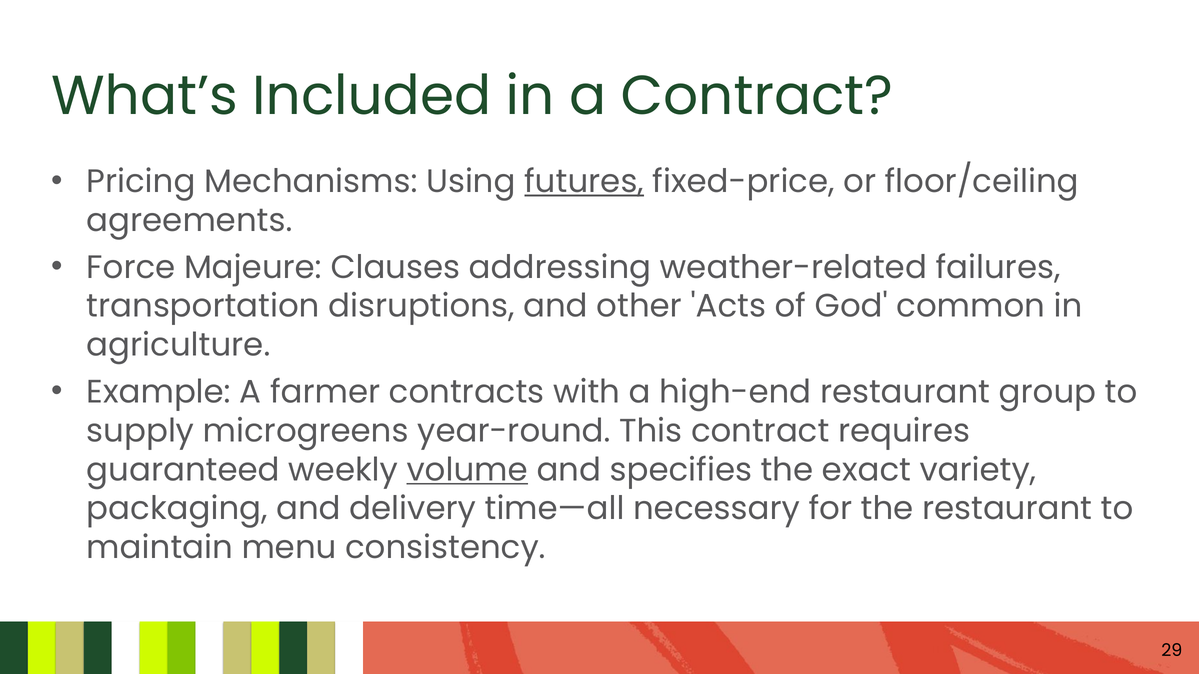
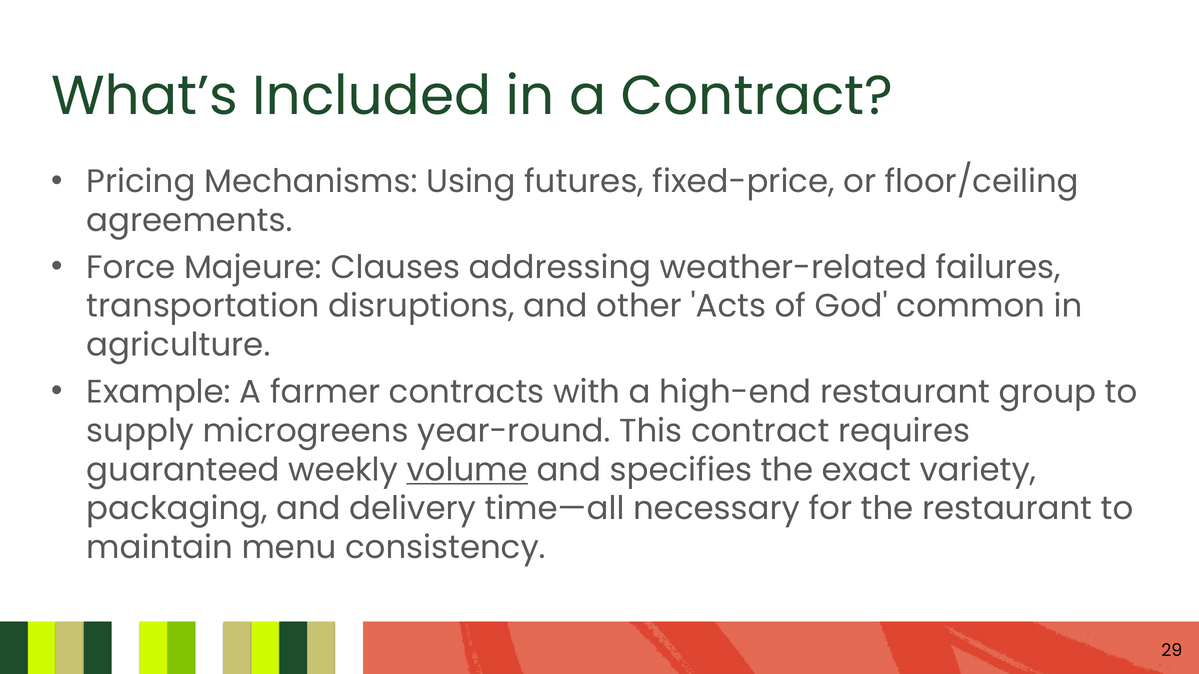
futures underline: present -> none
